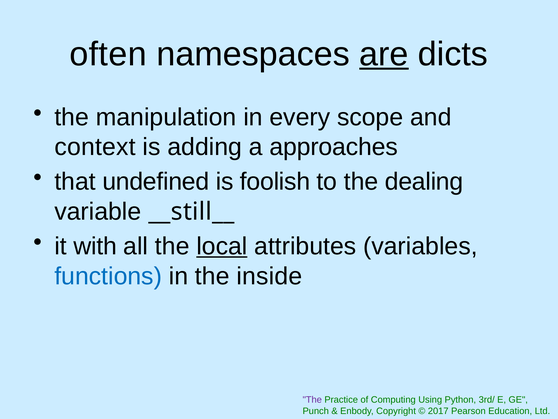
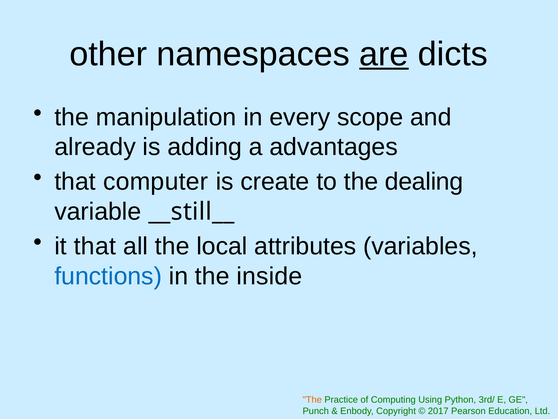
often: often -> other
context: context -> already
approaches: approaches -> advantages
undefined: undefined -> computer
foolish: foolish -> create
it with: with -> that
local underline: present -> none
The at (312, 399) colour: purple -> orange
